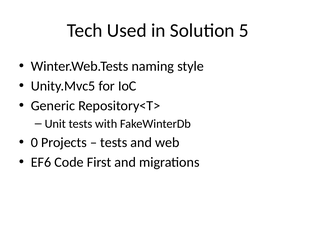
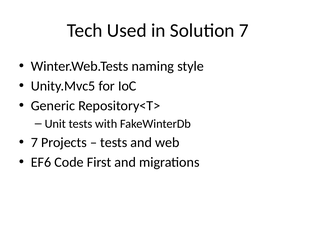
Solution 5: 5 -> 7
0 at (34, 143): 0 -> 7
